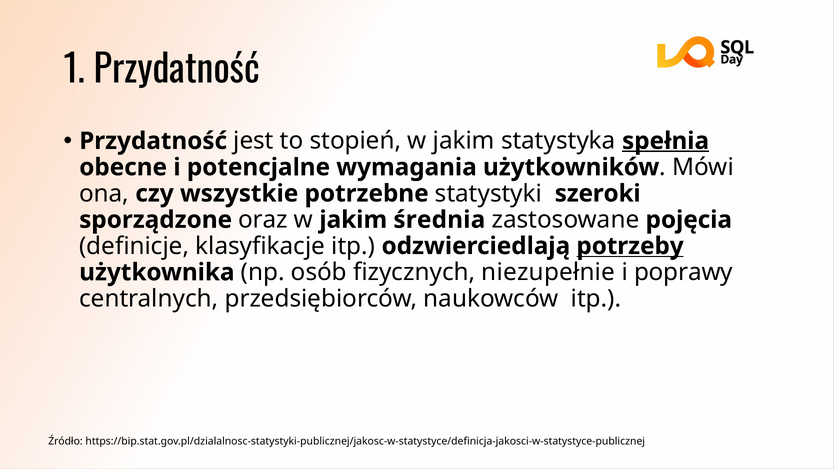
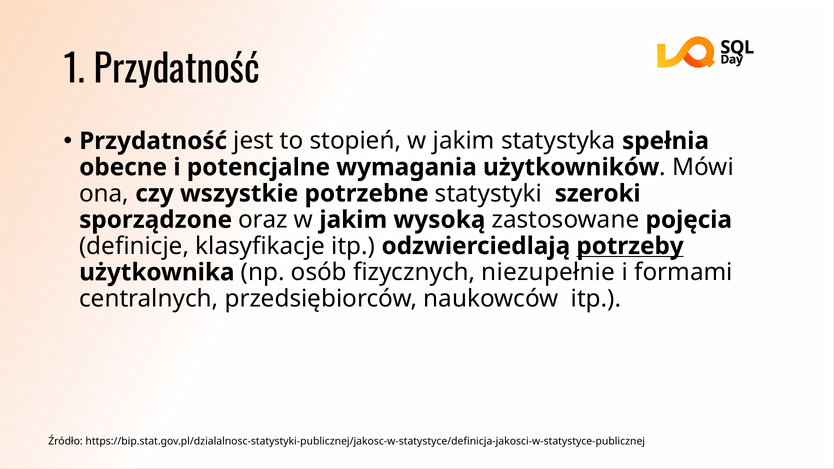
spełnia underline: present -> none
średnia: średnia -> wysoką
poprawy: poprawy -> formami
